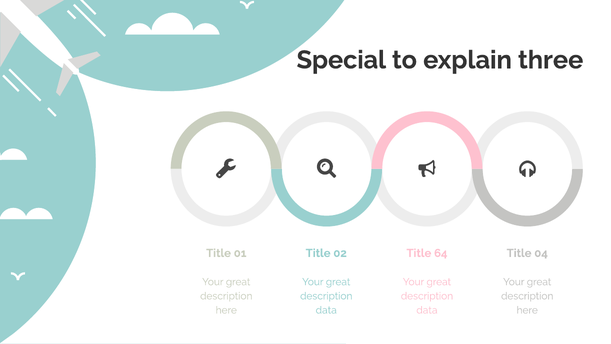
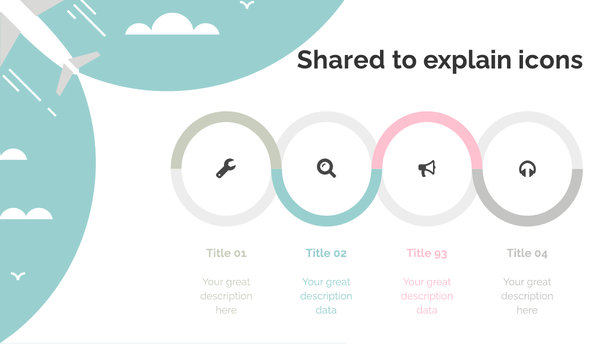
Special: Special -> Shared
three: three -> icons
64: 64 -> 93
